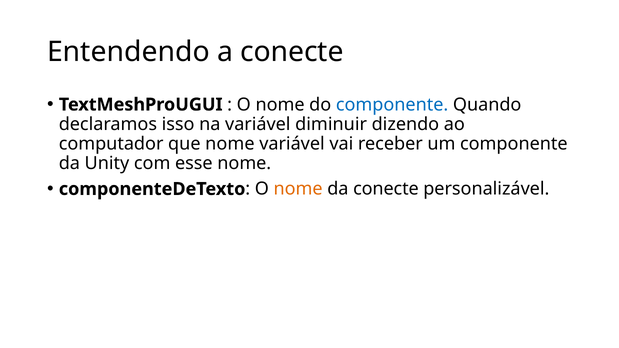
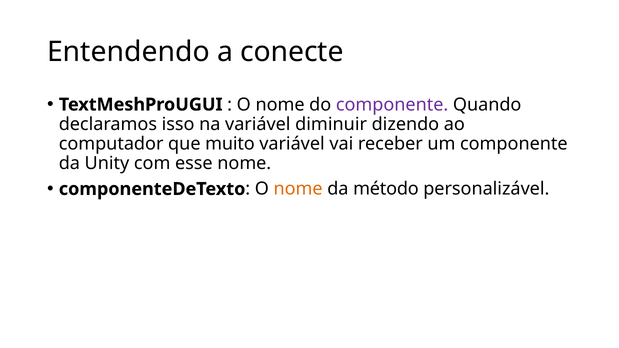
componente at (392, 105) colour: blue -> purple
que nome: nome -> muito
da conecte: conecte -> método
